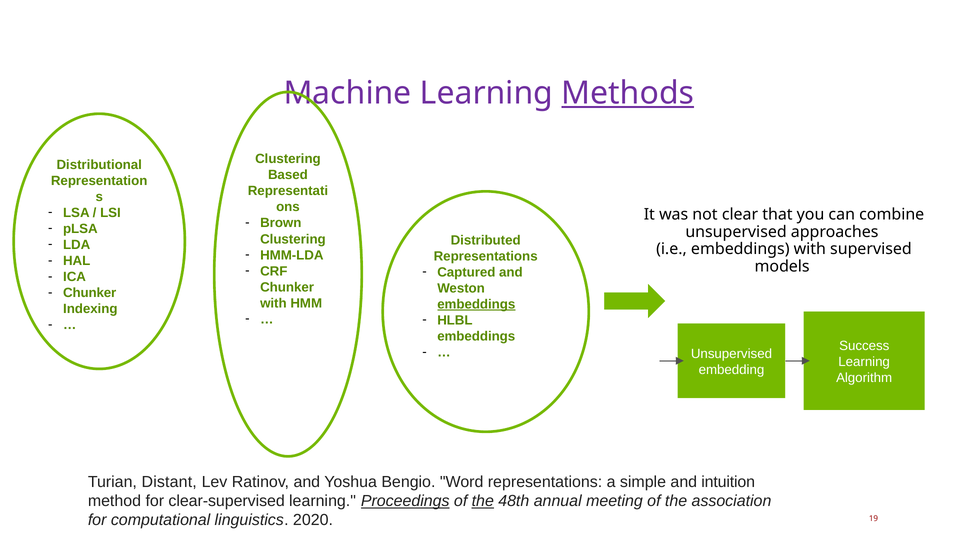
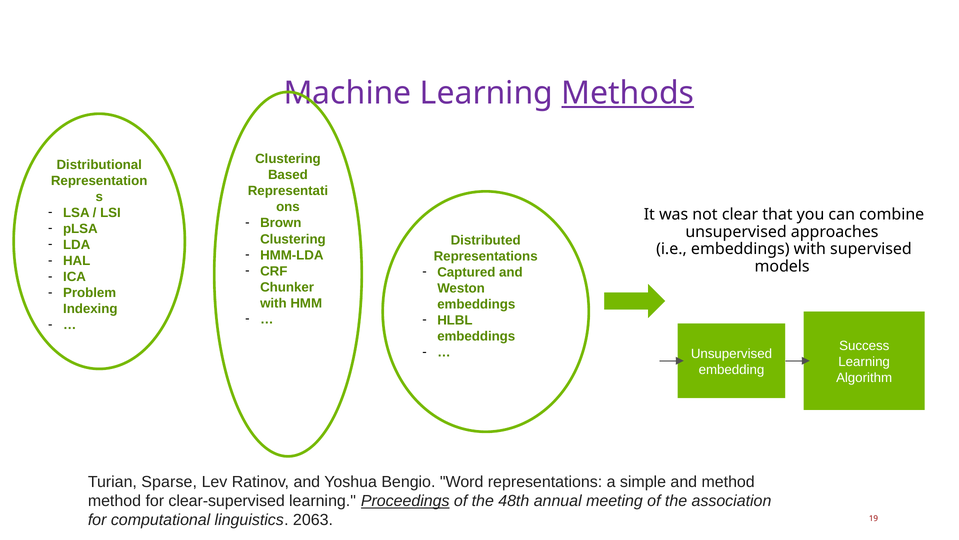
Chunker at (90, 293): Chunker -> Problem
embeddings at (476, 304) underline: present -> none
Distant: Distant -> Sparse
and intuition: intuition -> method
the at (483, 500) underline: present -> none
2020: 2020 -> 2063
